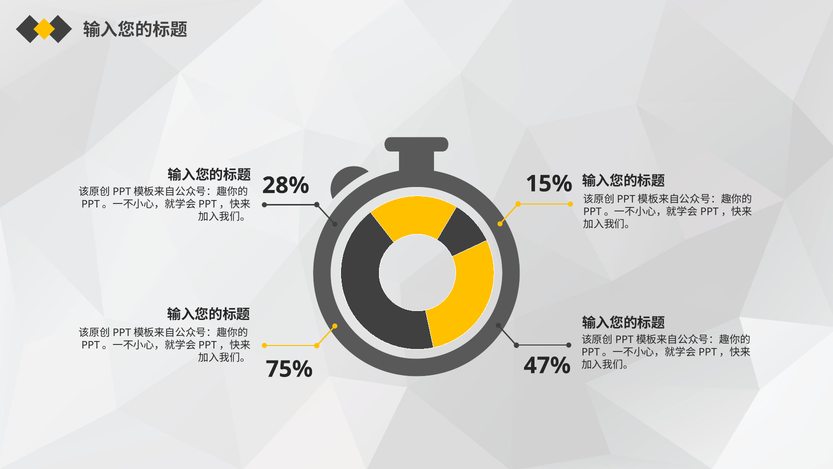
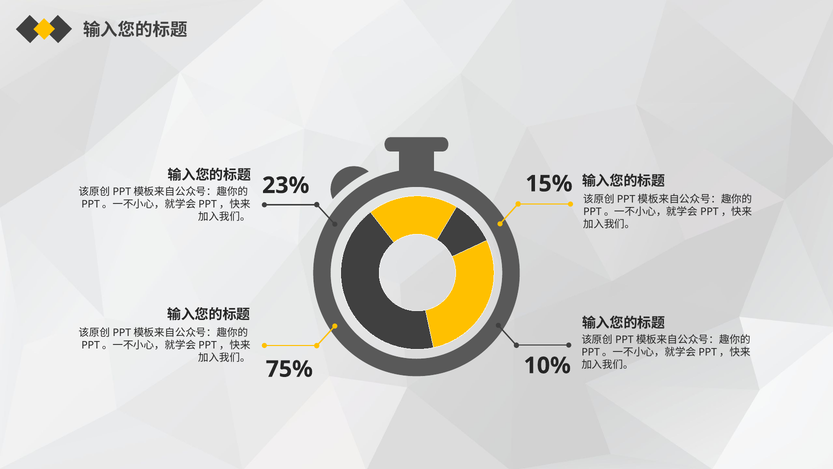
28%: 28% -> 23%
47%: 47% -> 10%
